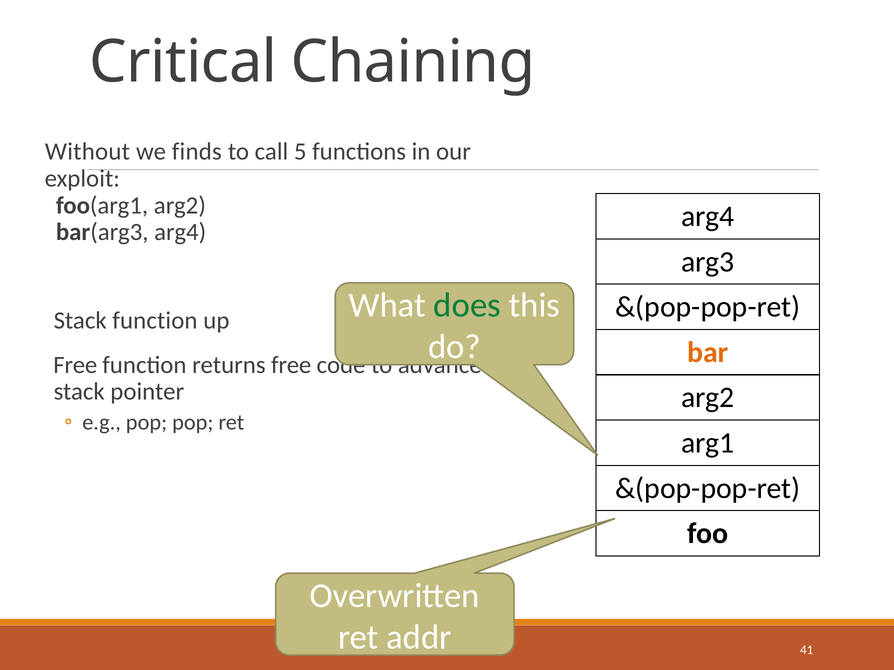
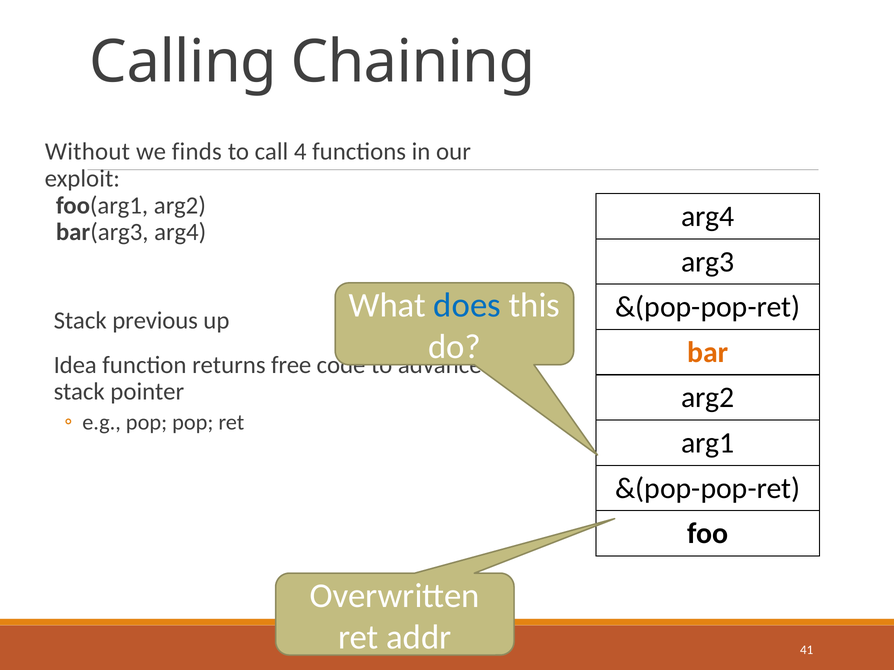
Critical: Critical -> Calling
5: 5 -> 4
does colour: green -> blue
Stack function: function -> previous
Free at (75, 365): Free -> Idea
